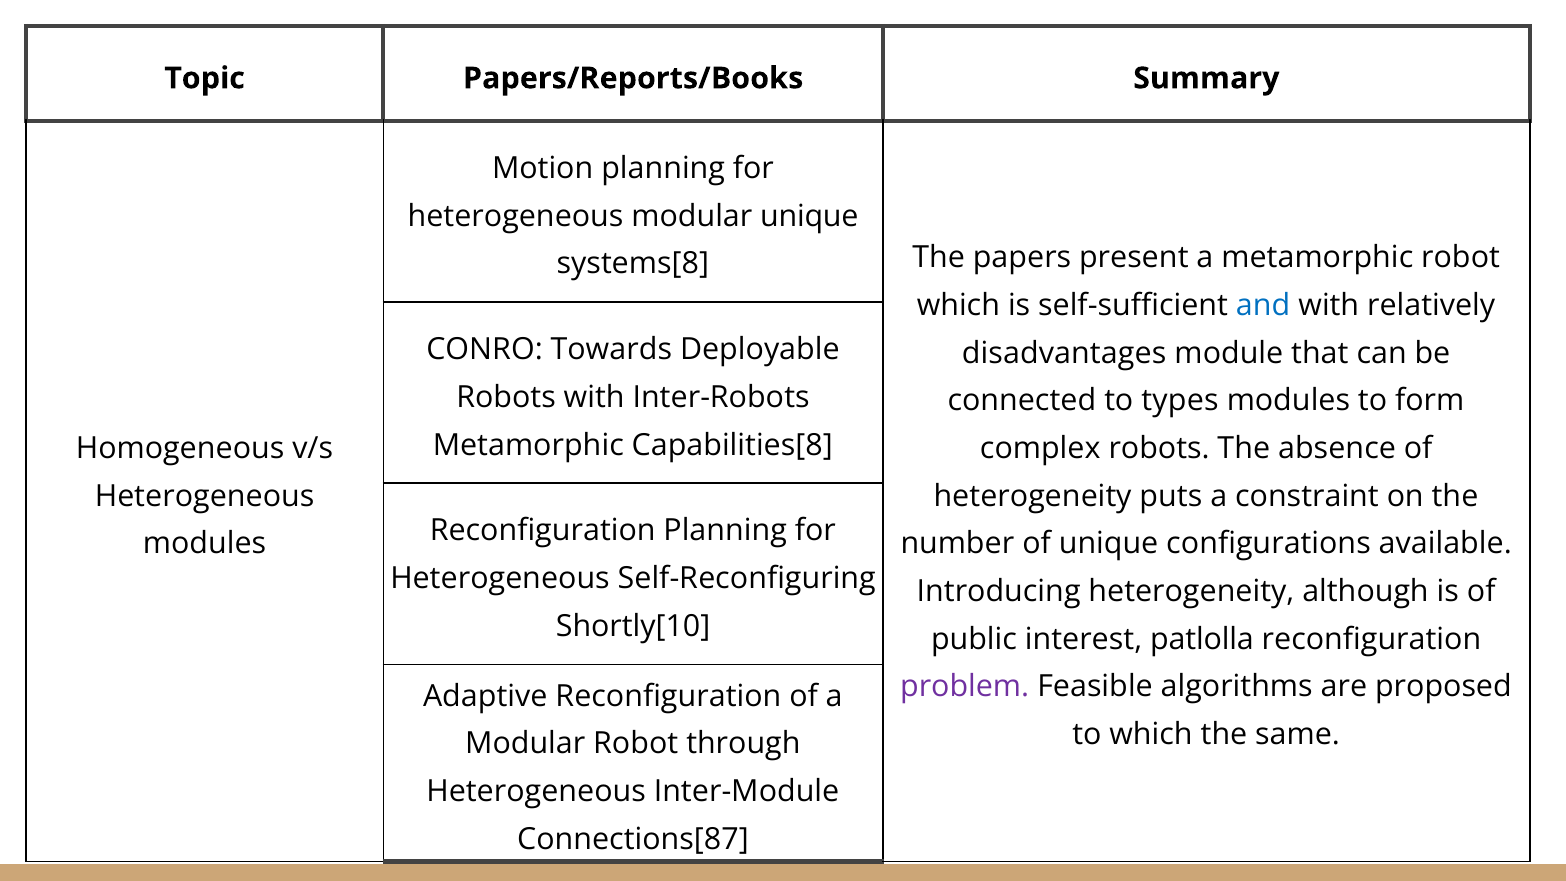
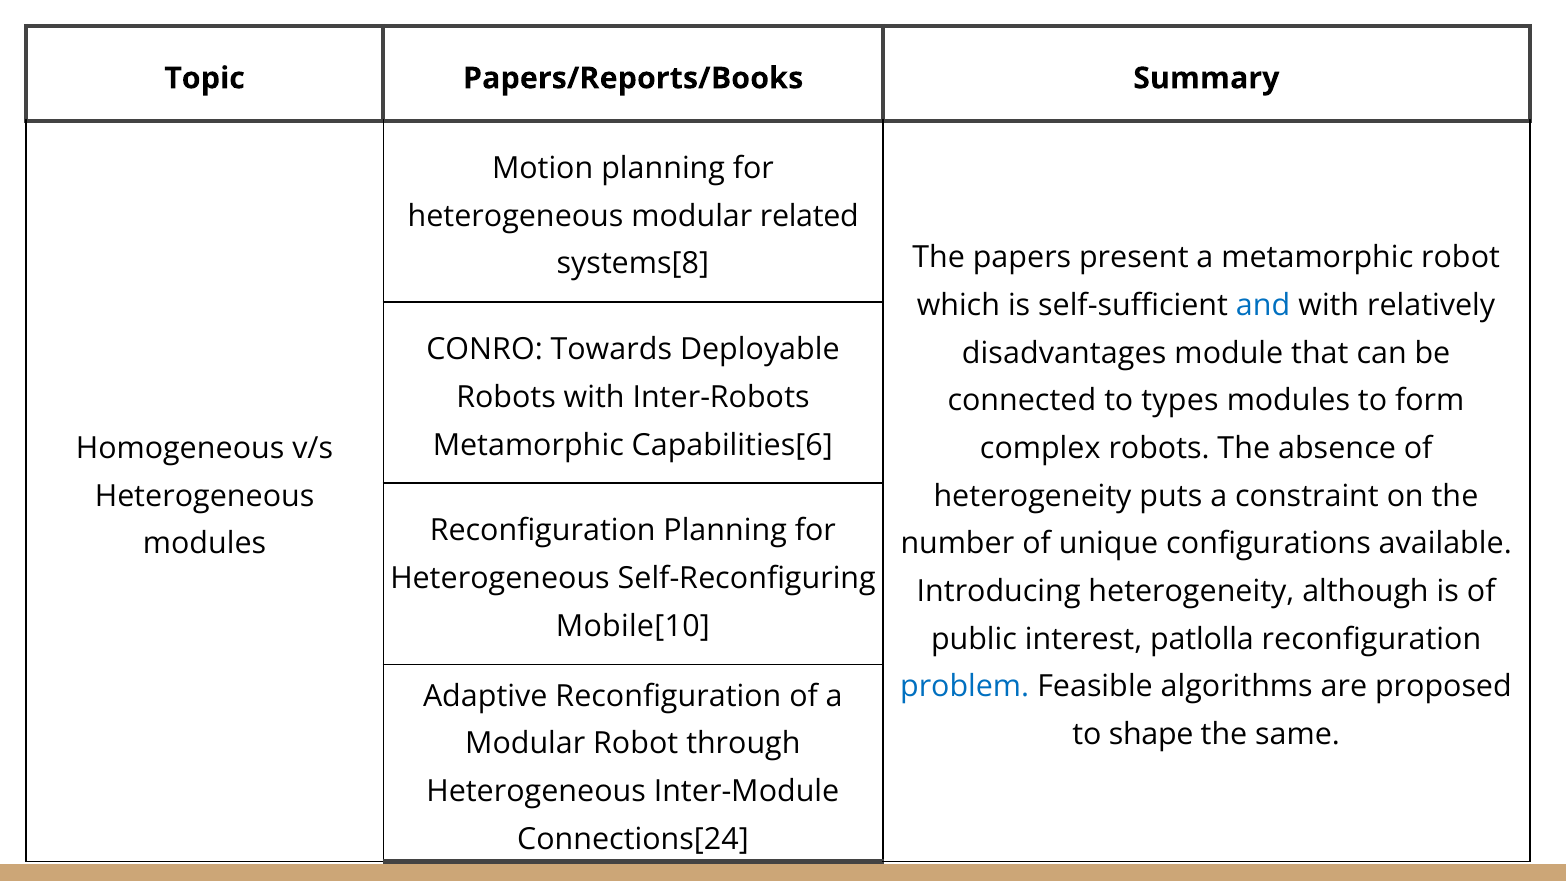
modular unique: unique -> related
Capabilities[8: Capabilities[8 -> Capabilities[6
Shortly[10: Shortly[10 -> Mobile[10
problem colour: purple -> blue
to which: which -> shape
Connections[87: Connections[87 -> Connections[24
